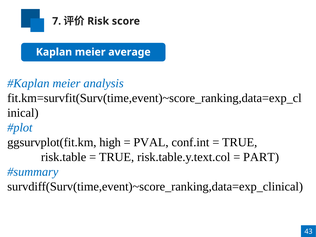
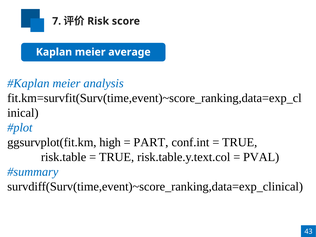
PVAL: PVAL -> PART
PART: PART -> PVAL
